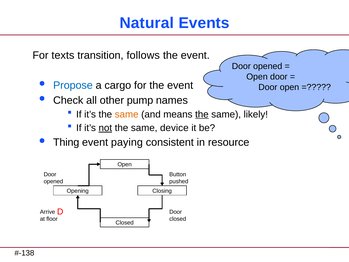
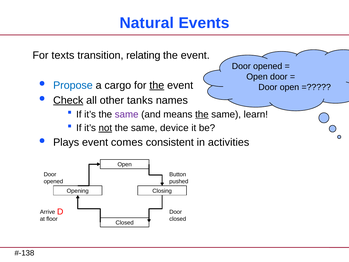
follows: follows -> relating
the at (157, 85) underline: none -> present
Check underline: none -> present
pump: pump -> tanks
same at (127, 114) colour: orange -> purple
likely: likely -> learn
Thing: Thing -> Plays
paying: paying -> comes
resource: resource -> activities
